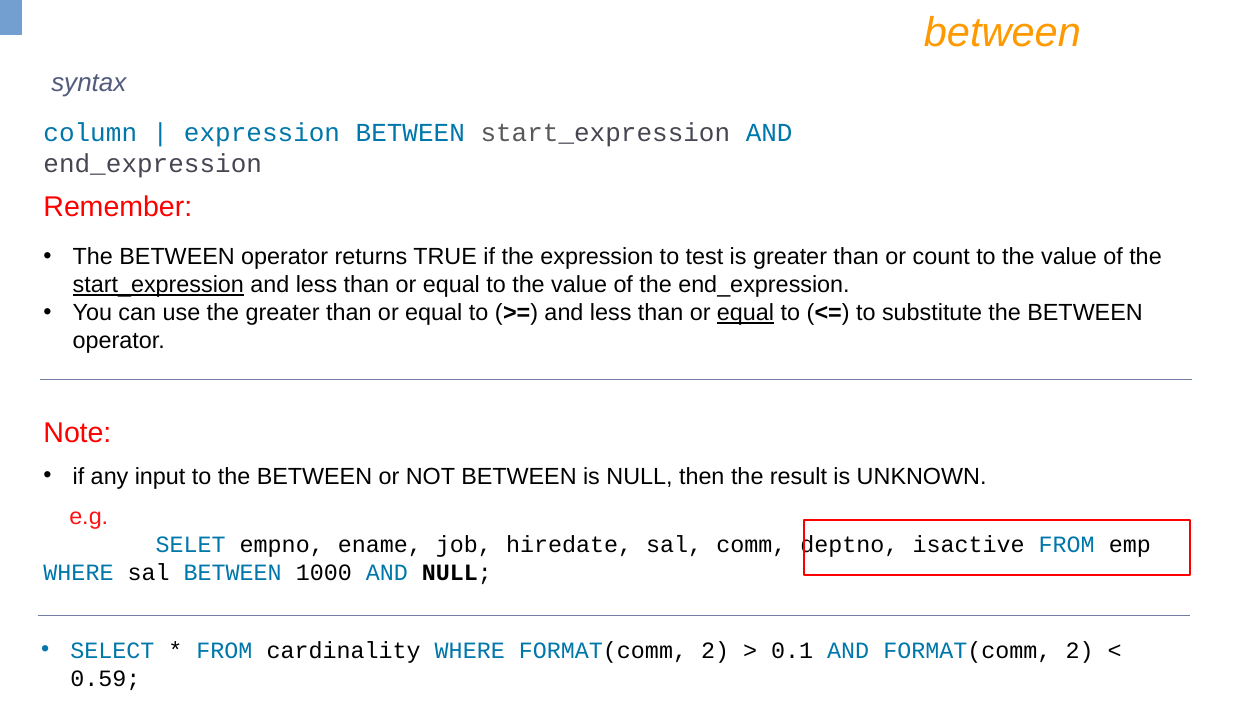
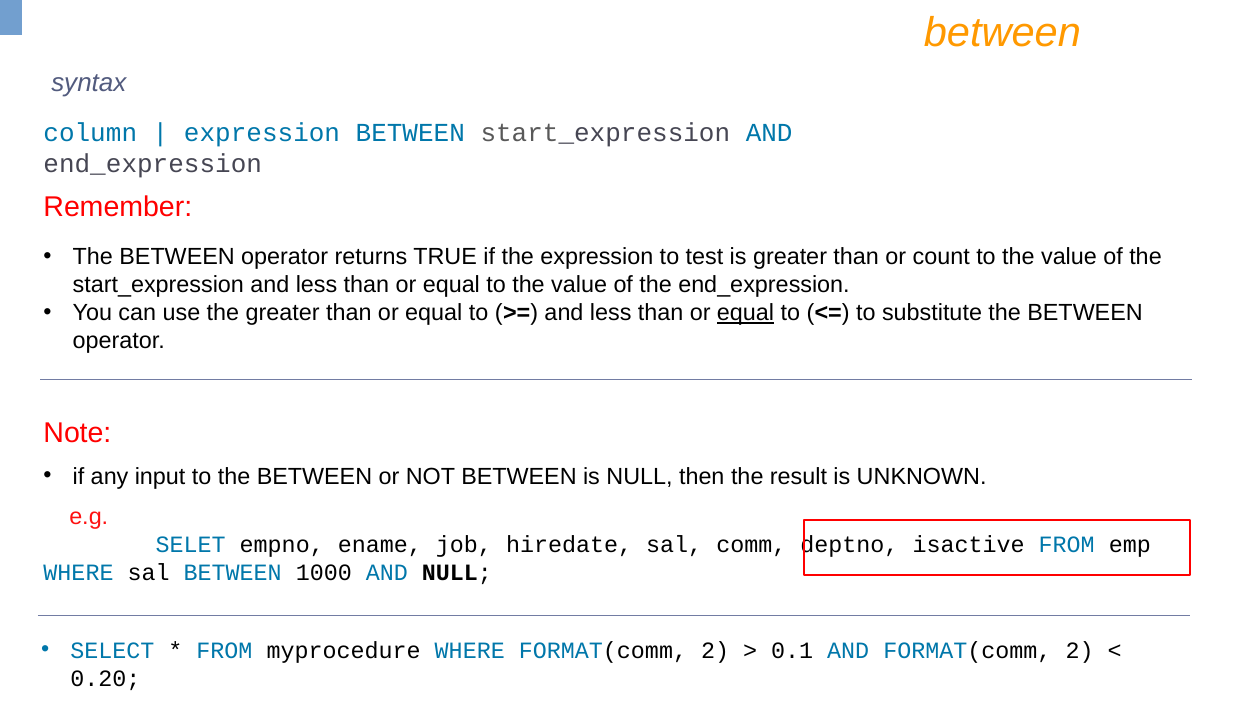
start_expression at (158, 285) underline: present -> none
cardinality: cardinality -> myprocedure
0.59: 0.59 -> 0.20
